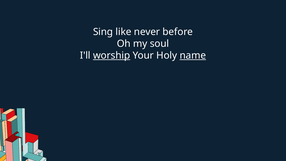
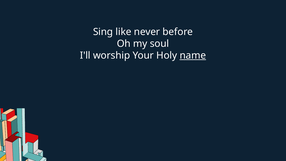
worship underline: present -> none
